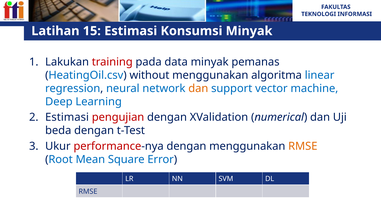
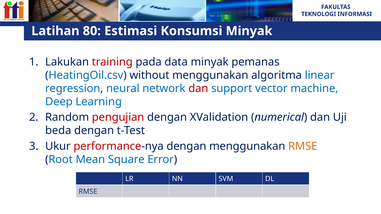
15: 15 -> 80
dan at (198, 89) colour: orange -> red
Estimasi at (67, 117): Estimasi -> Random
